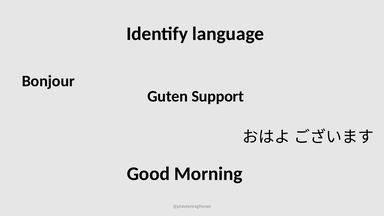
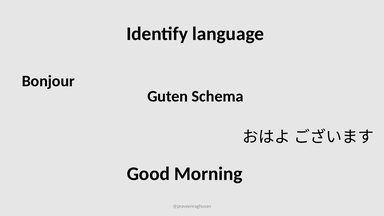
Support: Support -> Schema
